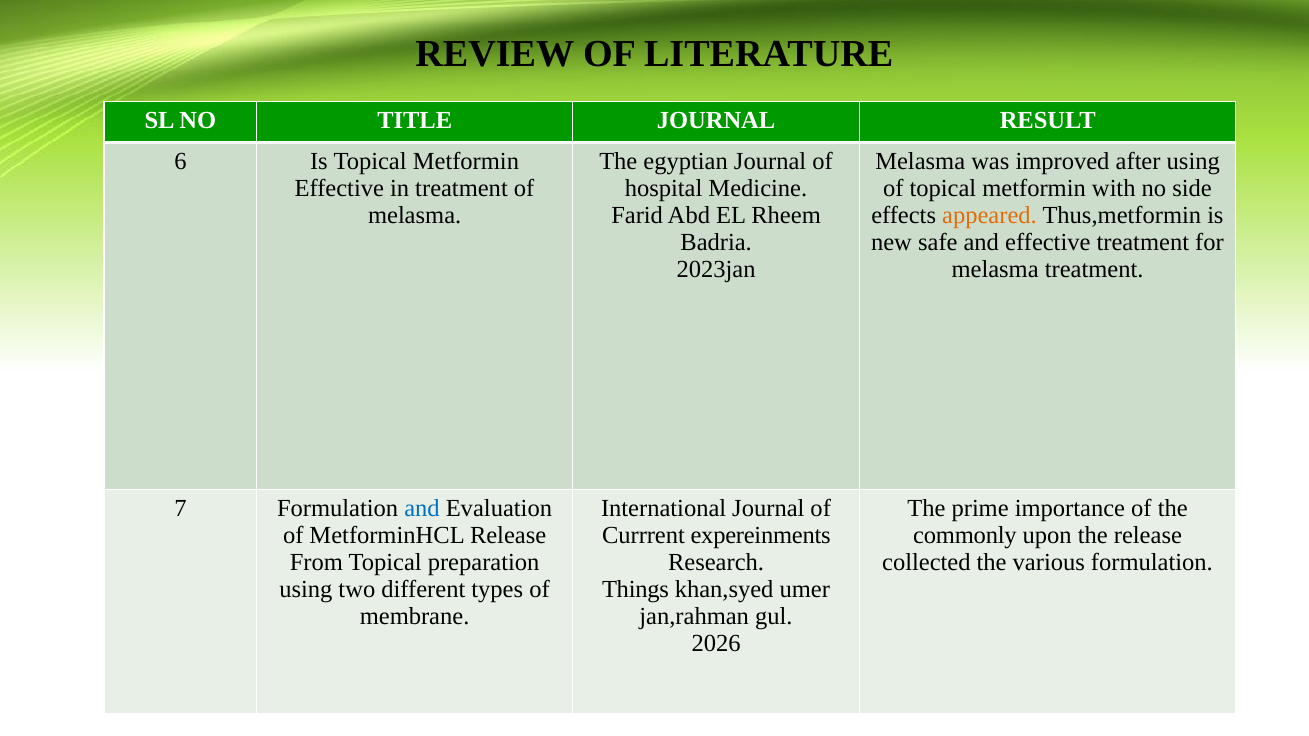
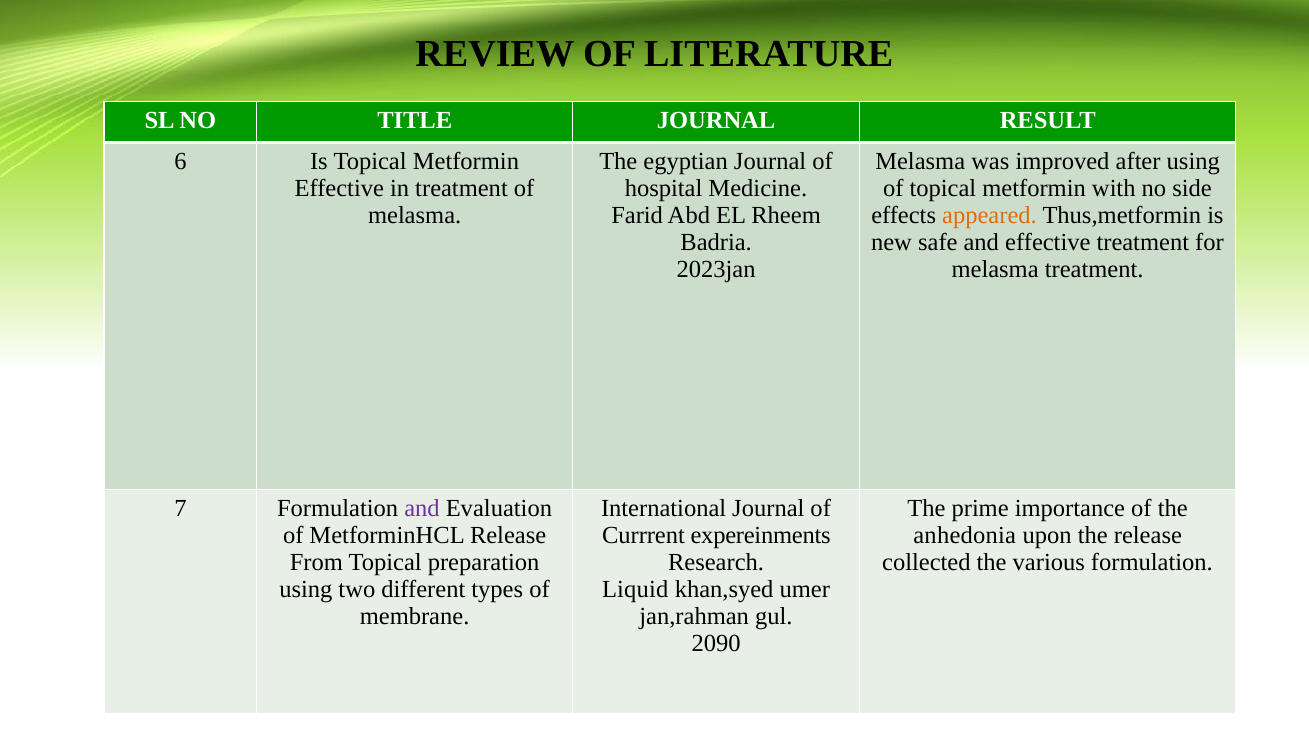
and at (422, 508) colour: blue -> purple
commonly: commonly -> anhedonia
Things: Things -> Liquid
2026: 2026 -> 2090
